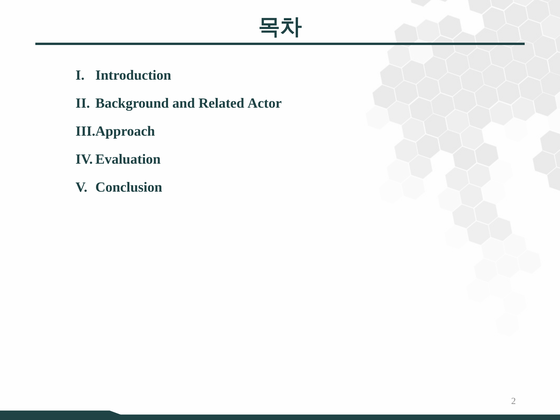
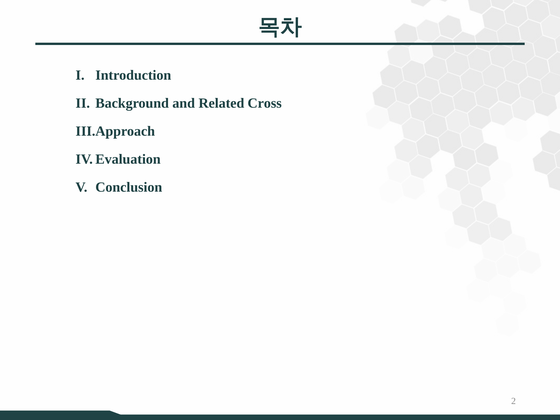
Actor: Actor -> Cross
